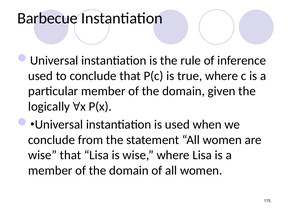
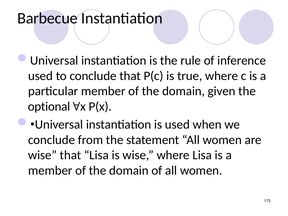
logically: logically -> optional
